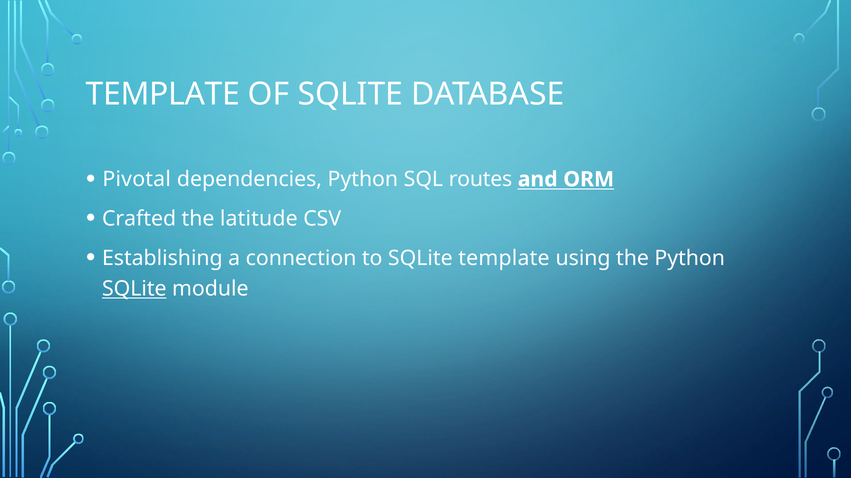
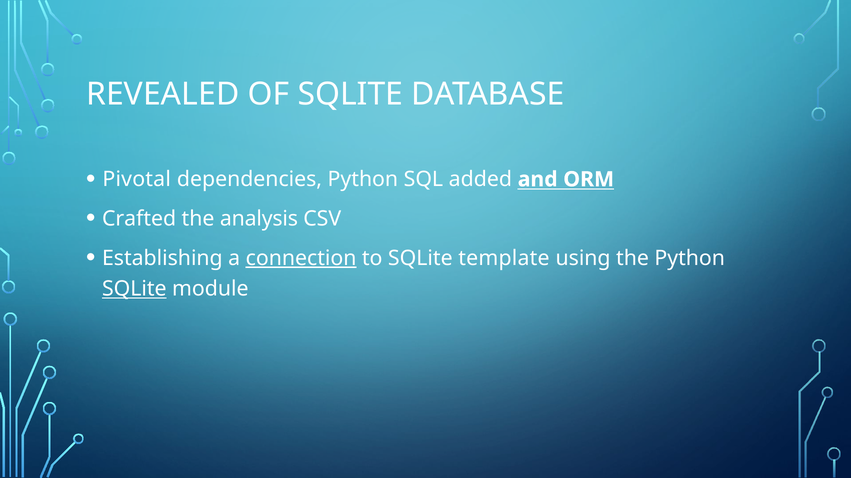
TEMPLATE at (163, 95): TEMPLATE -> REVEALED
routes: routes -> added
latitude: latitude -> analysis
connection underline: none -> present
